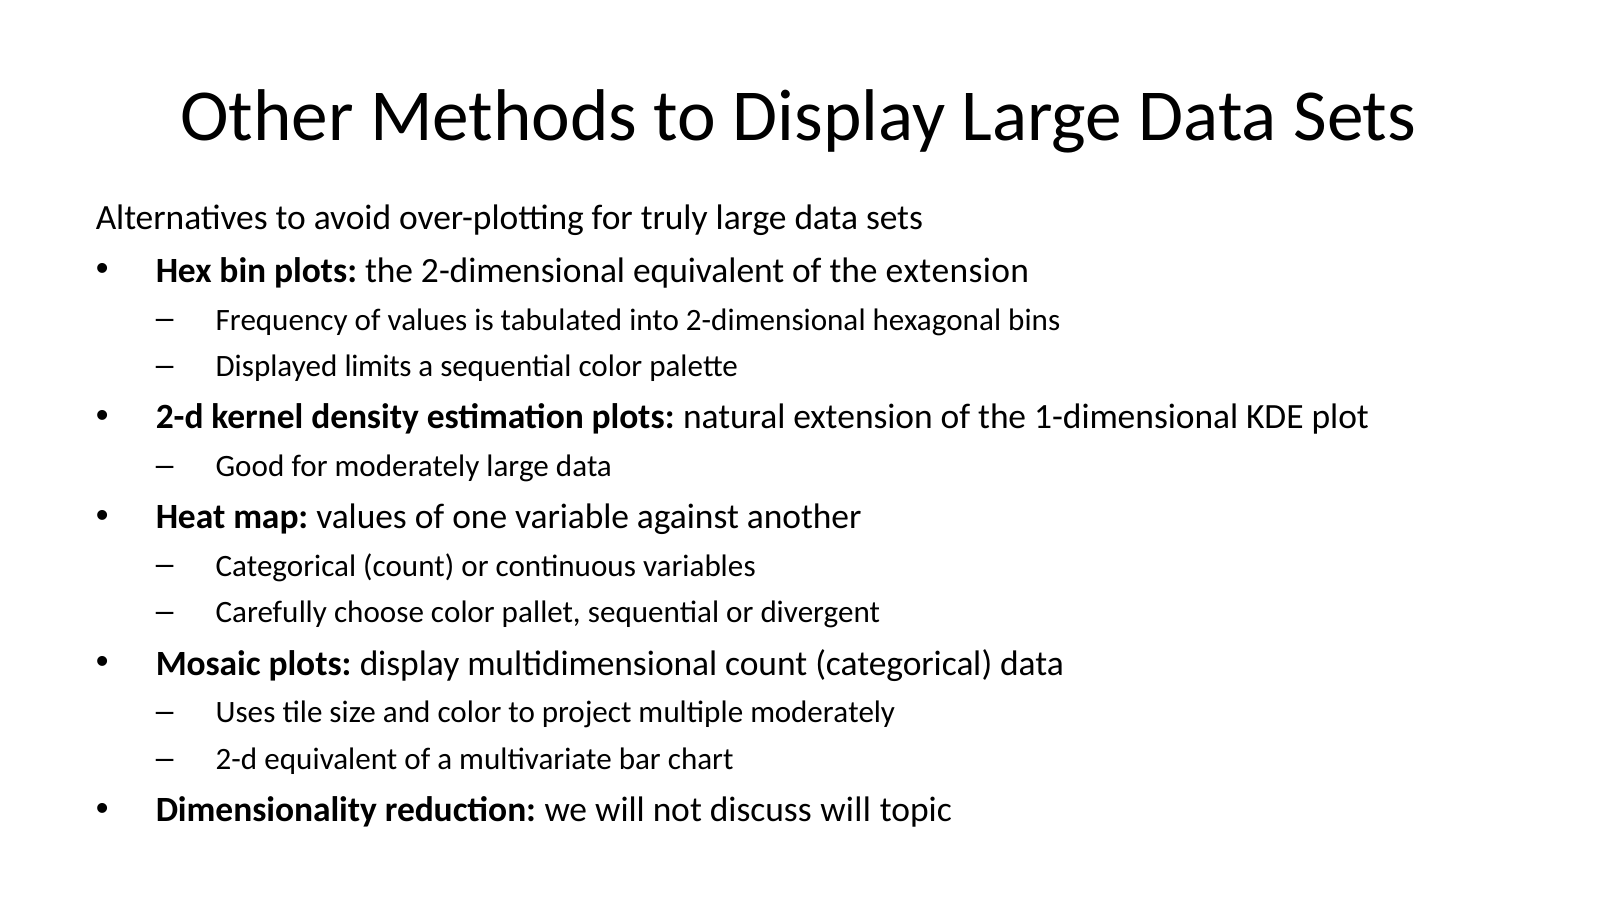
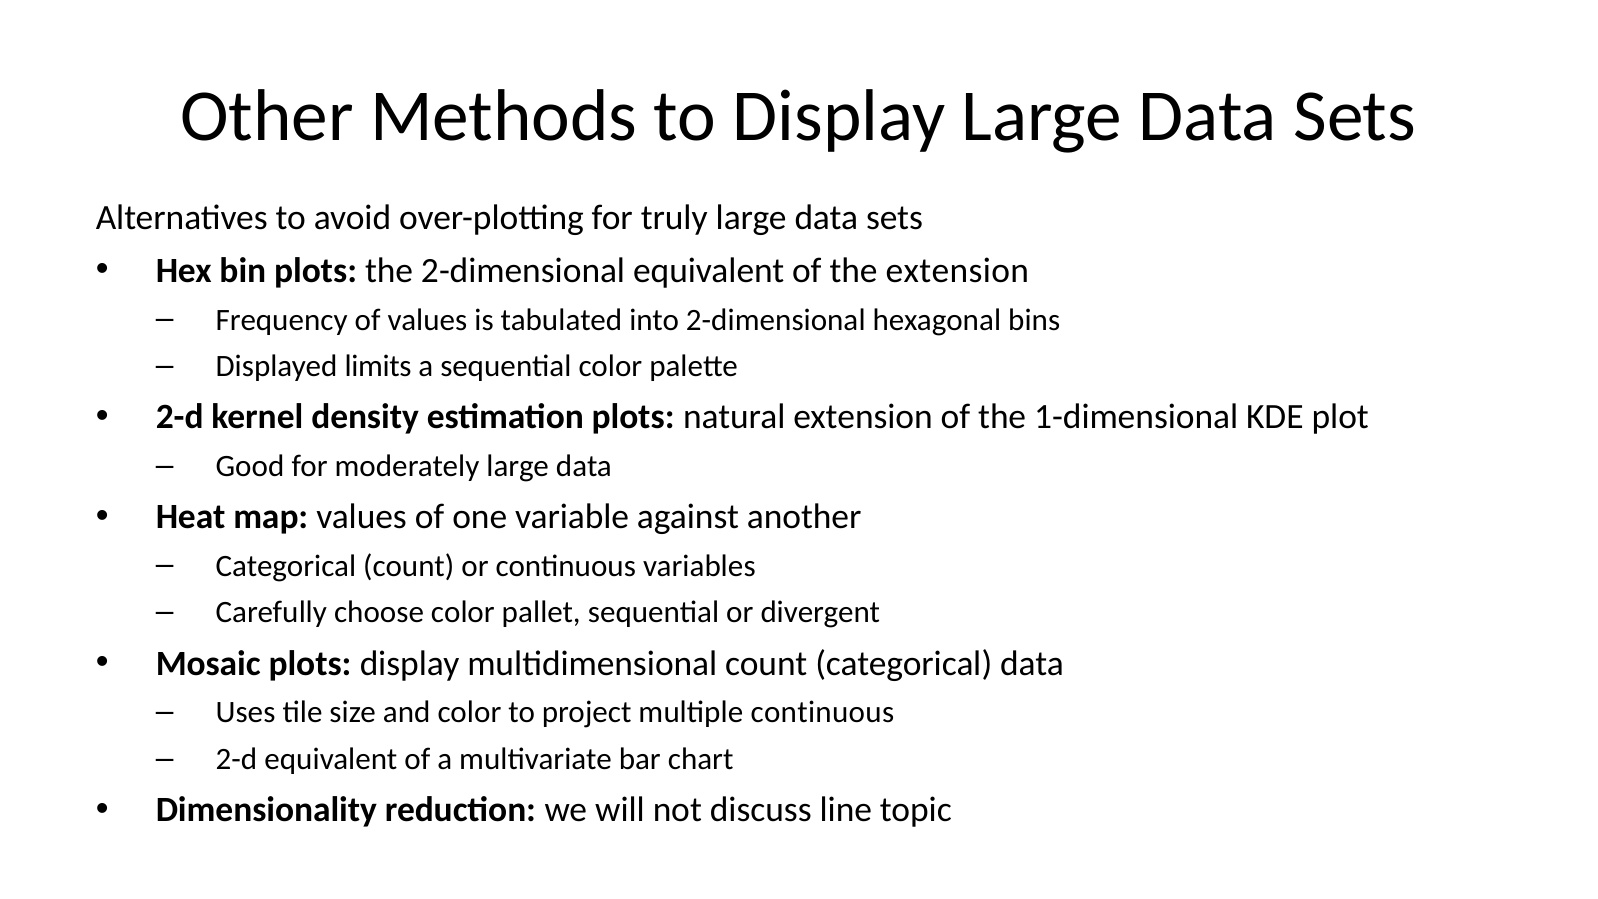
multiple moderately: moderately -> continuous
discuss will: will -> line
